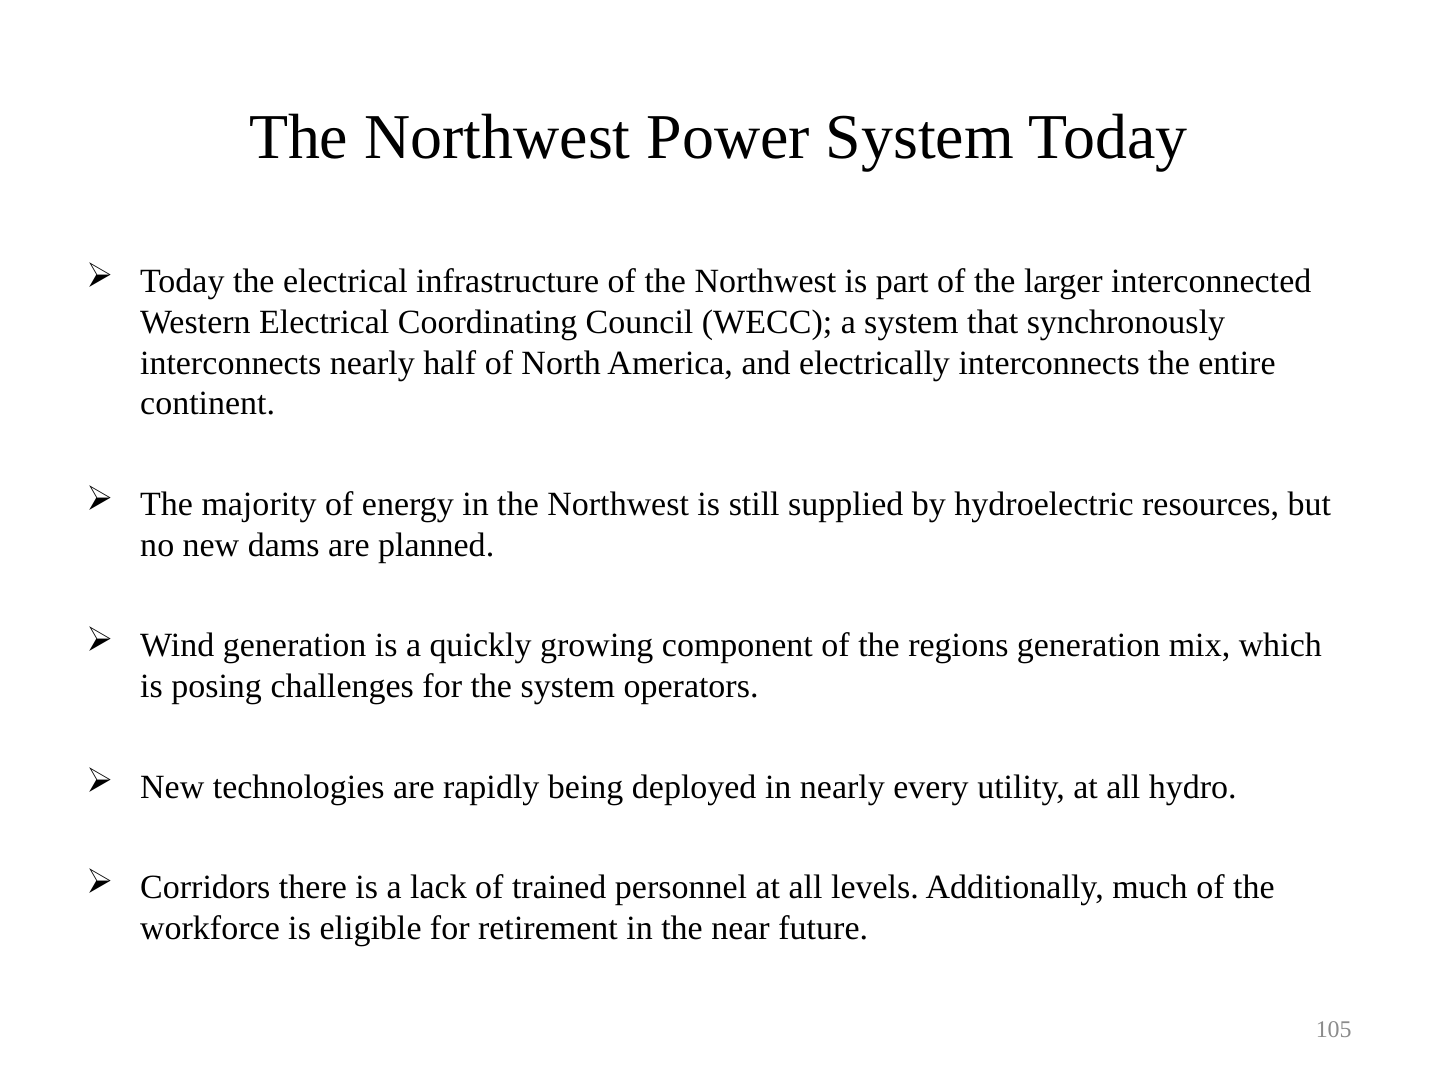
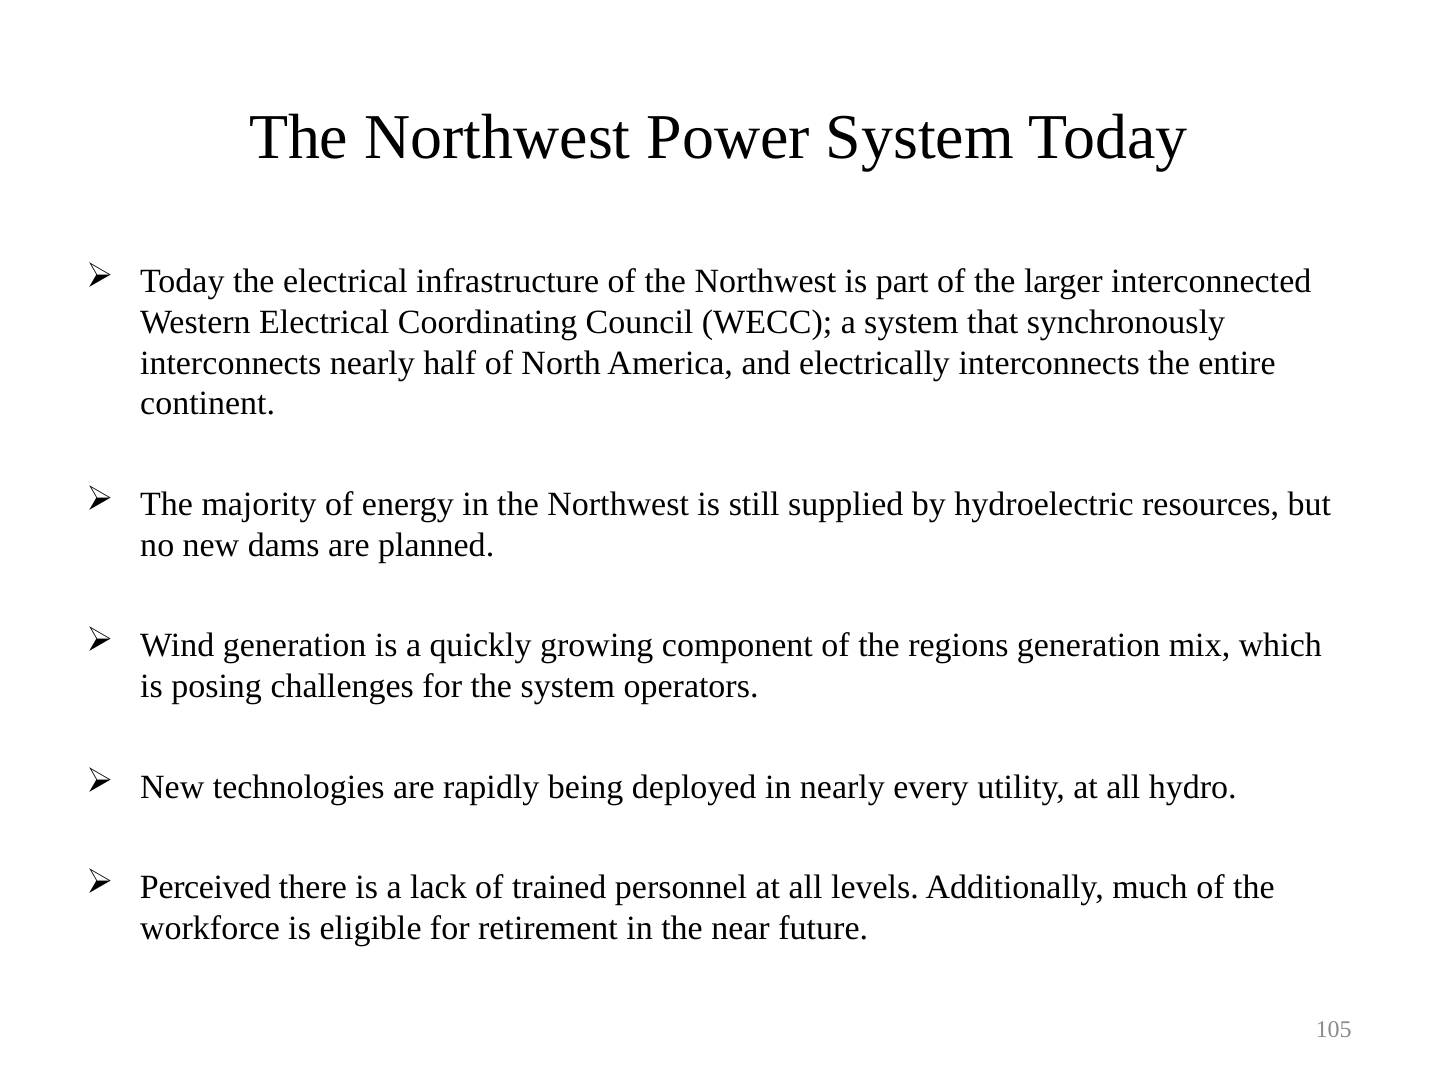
Corridors: Corridors -> Perceived
